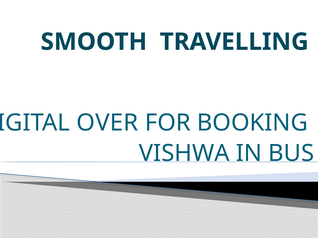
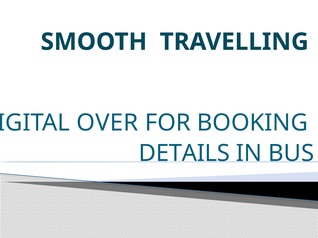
VISHWA: VISHWA -> DETAILS
